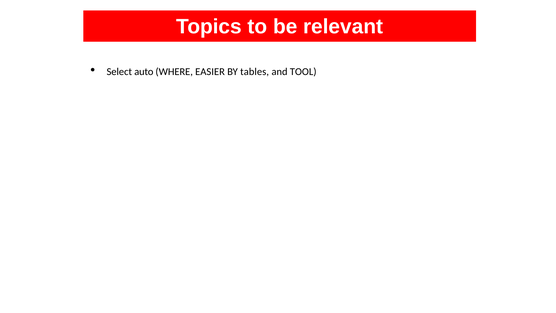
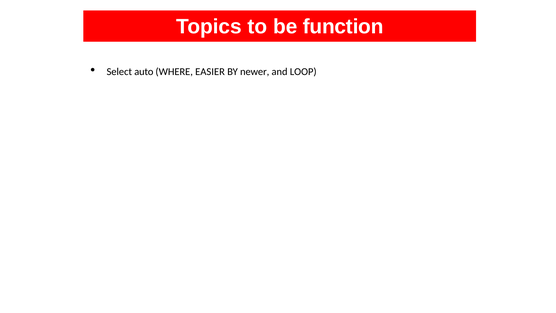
relevant: relevant -> function
tables: tables -> newer
TOOL: TOOL -> LOOP
